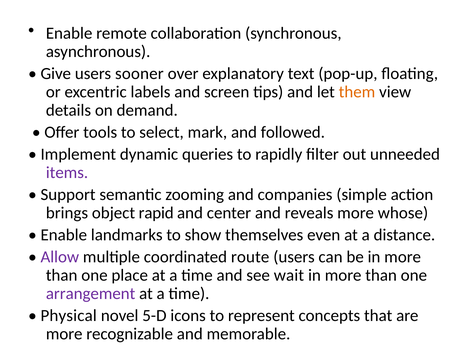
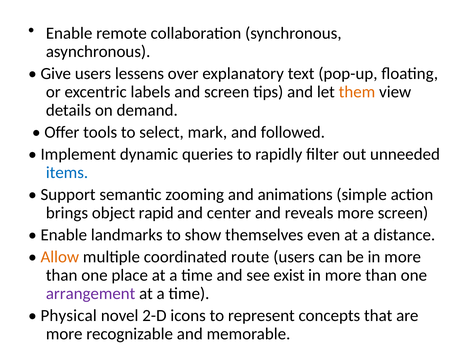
sooner: sooner -> lessens
items colour: purple -> blue
companies: companies -> animations
more whose: whose -> screen
Allow colour: purple -> orange
wait: wait -> exist
5-D: 5-D -> 2-D
